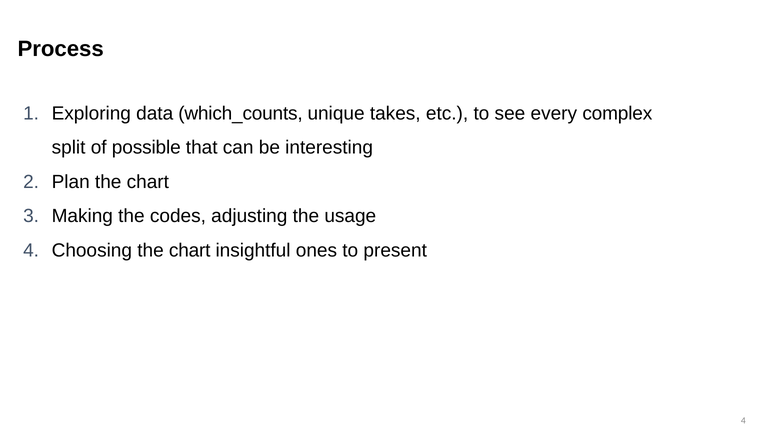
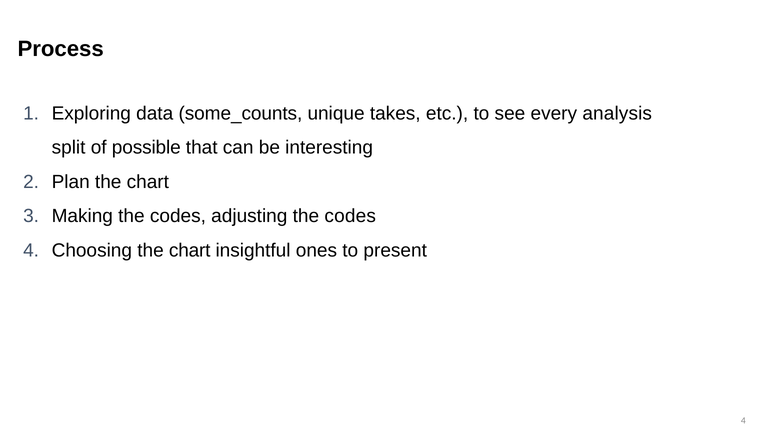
which_counts: which_counts -> some_counts
complex: complex -> analysis
adjusting the usage: usage -> codes
